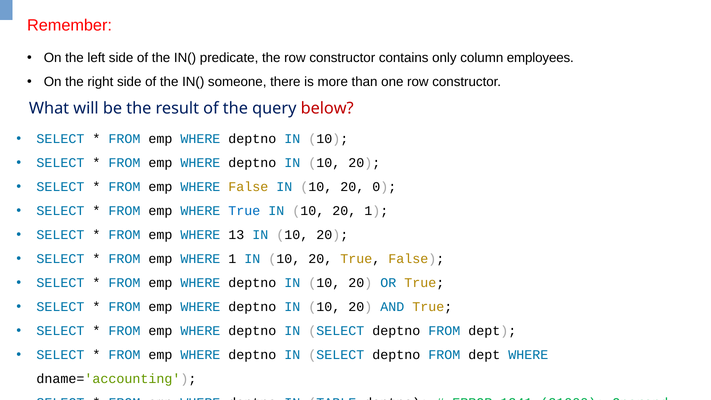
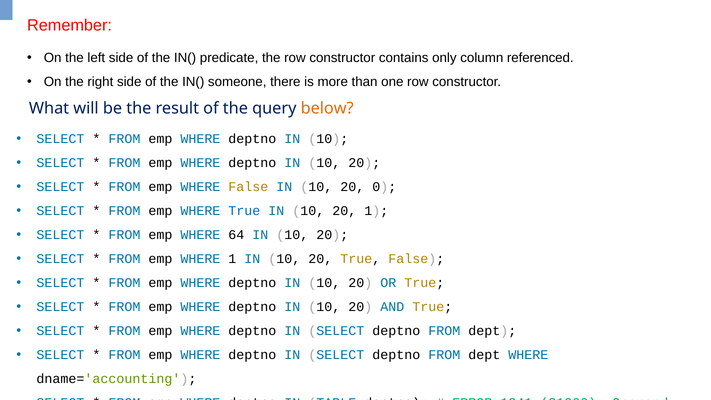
employees: employees -> referenced
below colour: red -> orange
13: 13 -> 64
